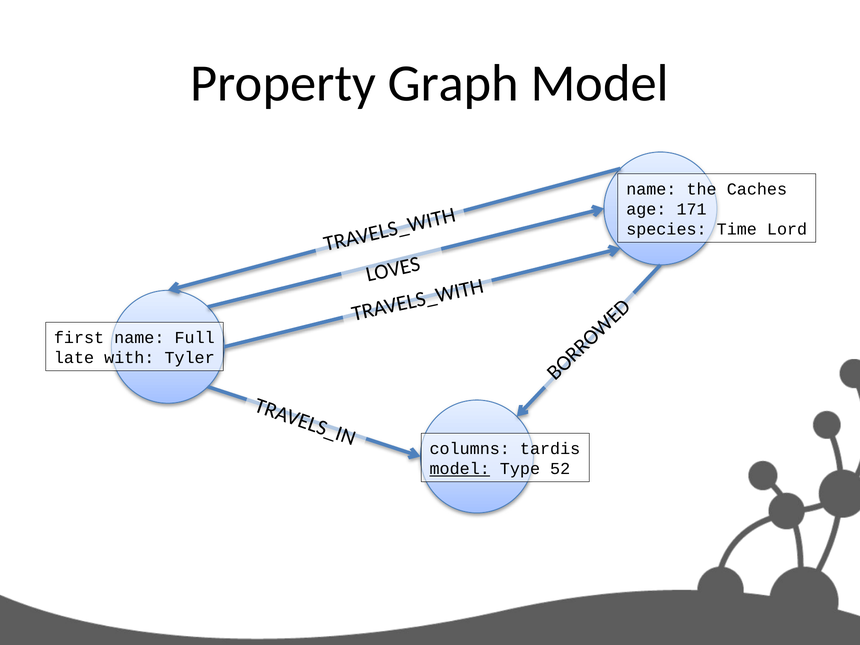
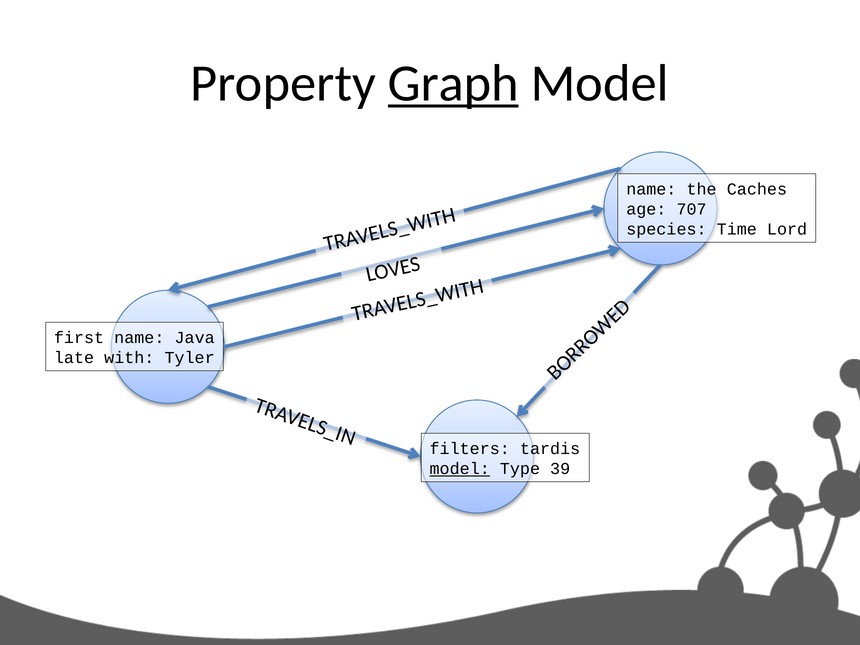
Graph underline: none -> present
171: 171 -> 707
Full: Full -> Java
columns: columns -> filters
52: 52 -> 39
